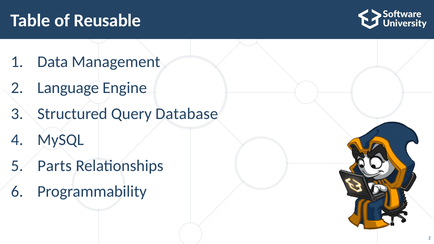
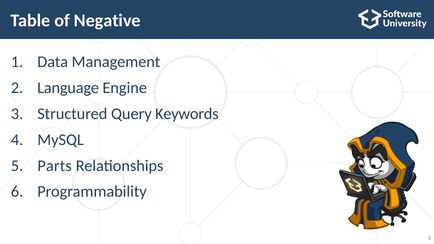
Reusable: Reusable -> Negative
Database: Database -> Keywords
